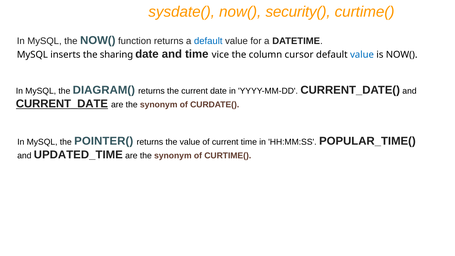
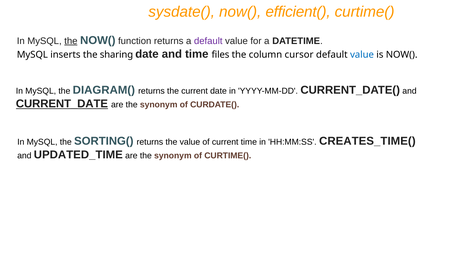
security(: security( -> efficient(
the at (71, 41) underline: none -> present
default at (208, 41) colour: blue -> purple
vice: vice -> files
POINTER(: POINTER( -> SORTING(
POPULAR_TIME(: POPULAR_TIME( -> CREATES_TIME(
